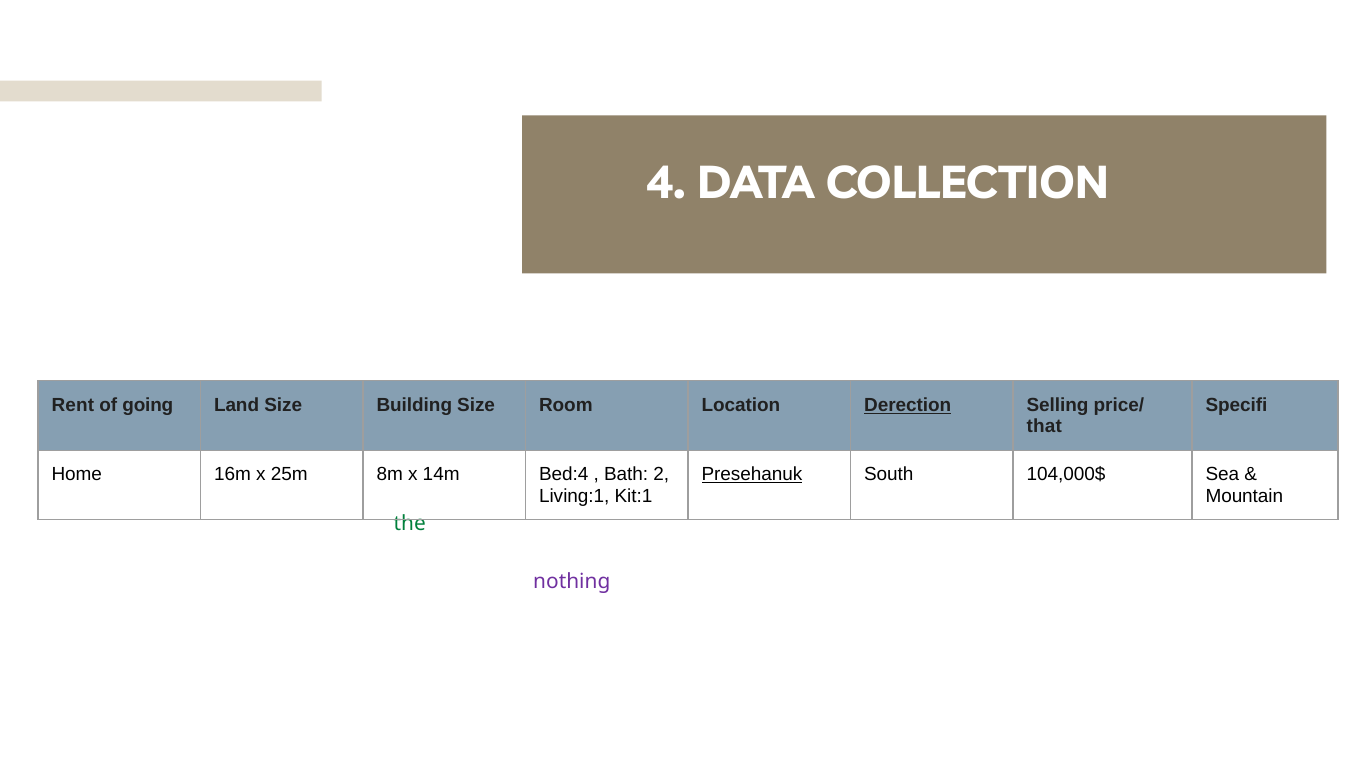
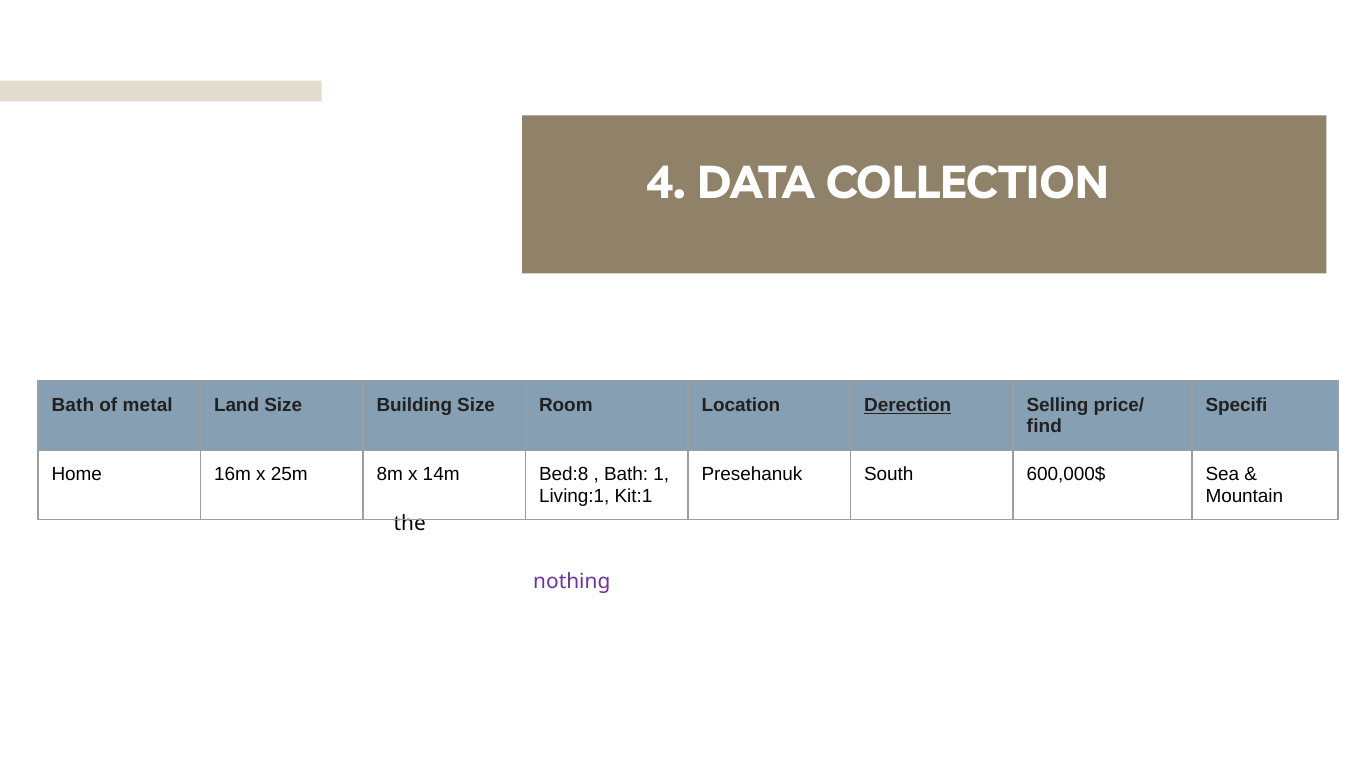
Rent at (73, 405): Rent -> Bath
of going: going -> metal
that: that -> find
Bed:4: Bed:4 -> Bed:8
2: 2 -> 1
Presehanuk underline: present -> none
104,000$: 104,000$ -> 600,000$
the at (410, 524) colour: green -> black
